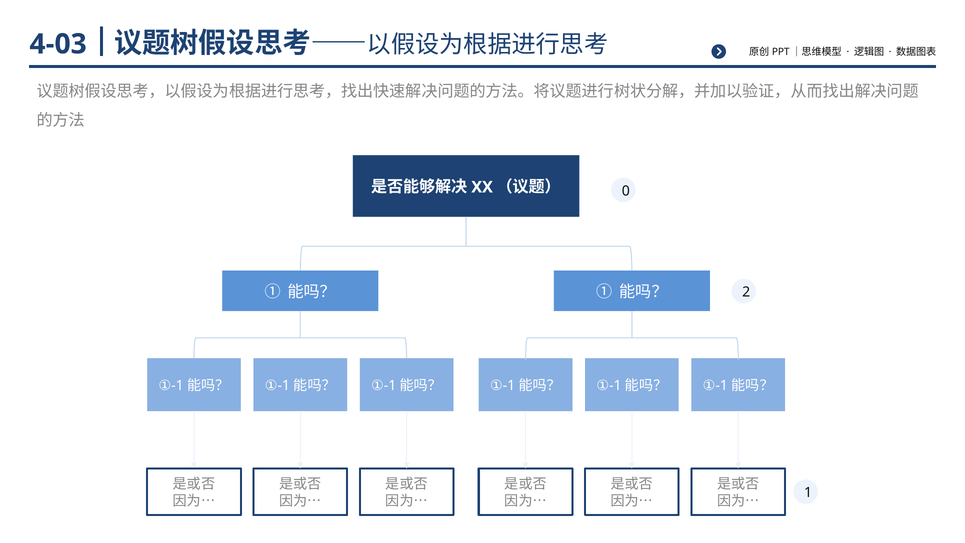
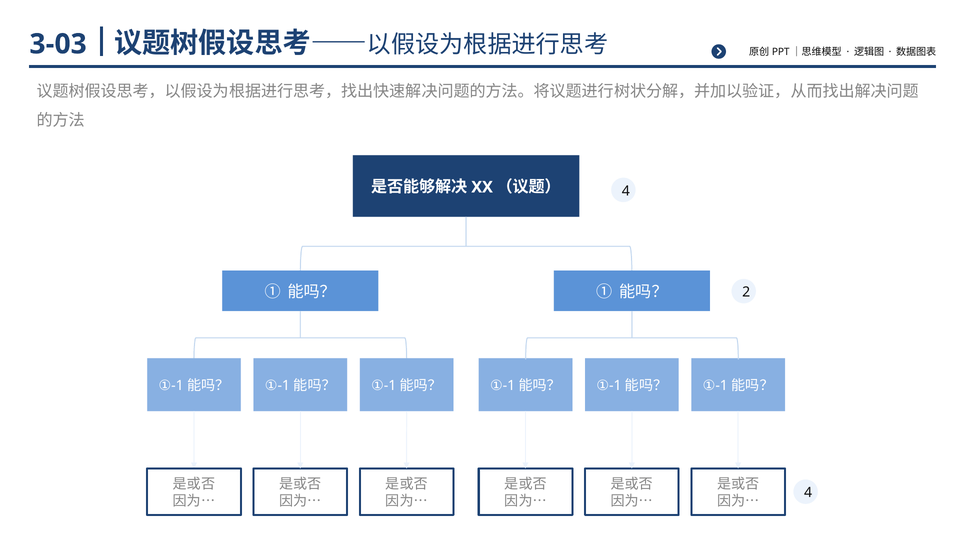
4-03: 4-03 -> 3-03
0 at (626, 191): 0 -> 4
1 at (808, 492): 1 -> 4
